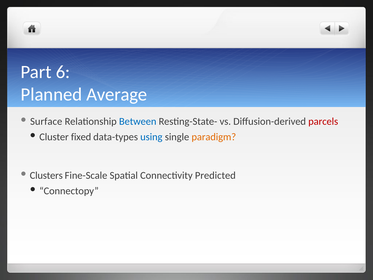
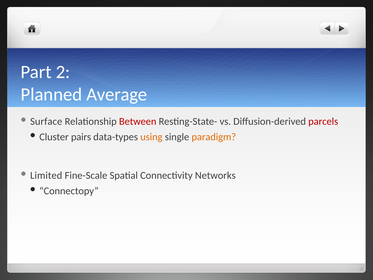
6: 6 -> 2
Between colour: blue -> red
fixed: fixed -> pairs
using colour: blue -> orange
Clusters: Clusters -> Limited
Predicted: Predicted -> Networks
